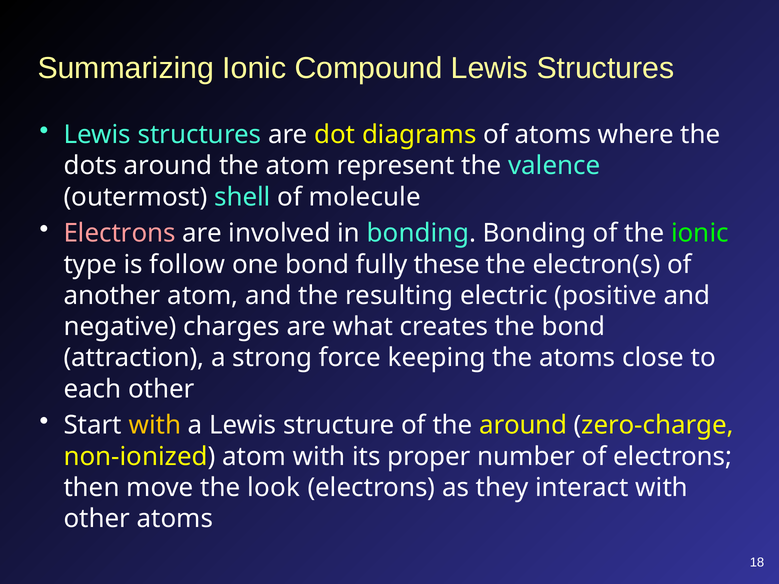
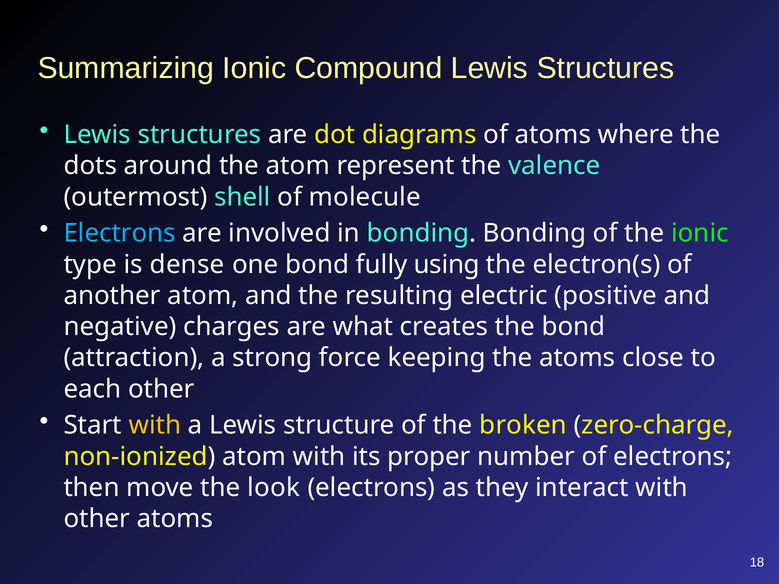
Electrons at (120, 233) colour: pink -> light blue
follow: follow -> dense
these: these -> using
the around: around -> broken
